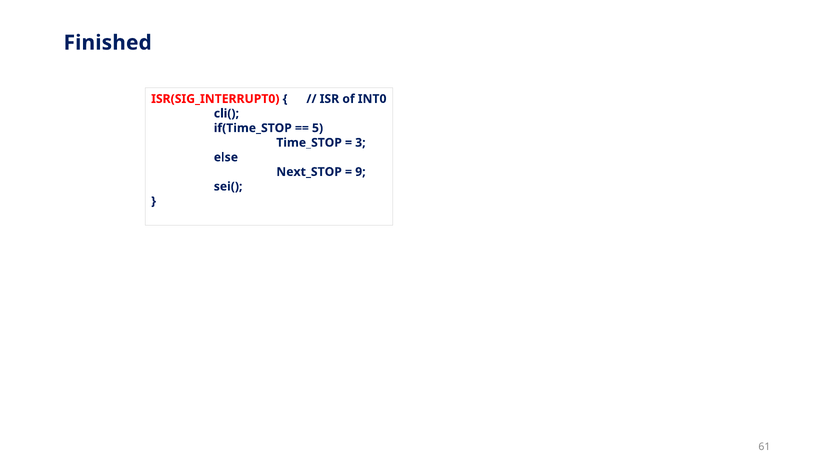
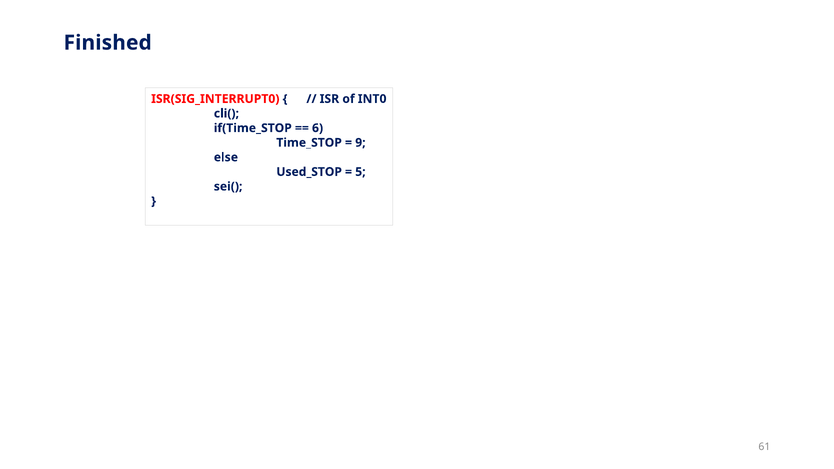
5: 5 -> 6
3: 3 -> 9
Next_STOP: Next_STOP -> Used_STOP
9: 9 -> 5
